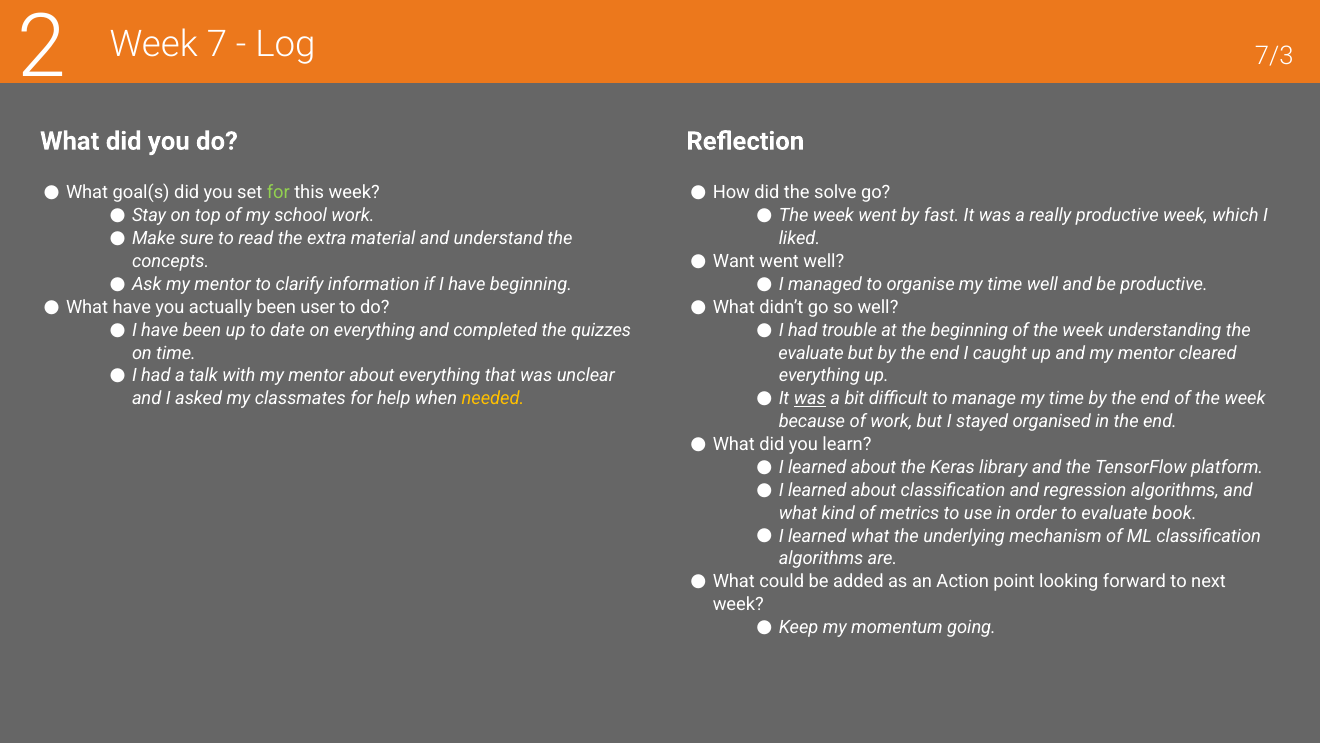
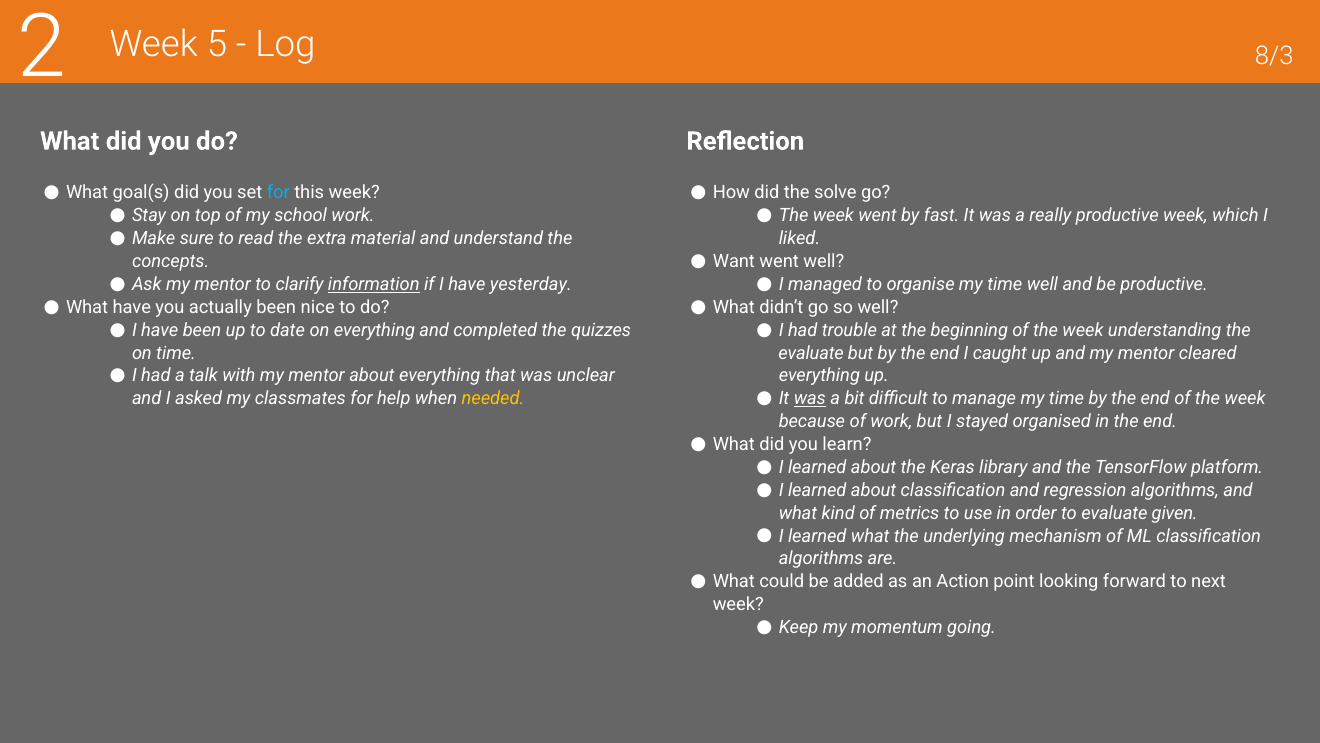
7: 7 -> 5
7/3: 7/3 -> 8/3
for at (278, 193) colour: light green -> light blue
information underline: none -> present
have beginning: beginning -> yesterday
user: user -> nice
book: book -> given
